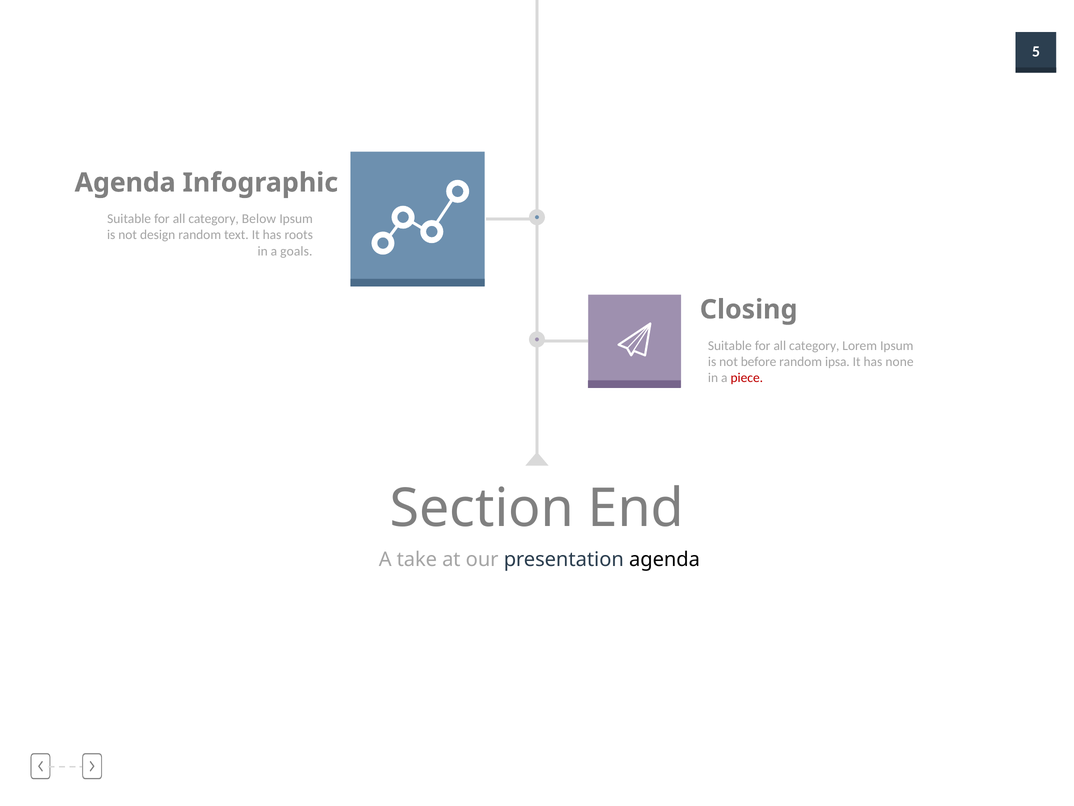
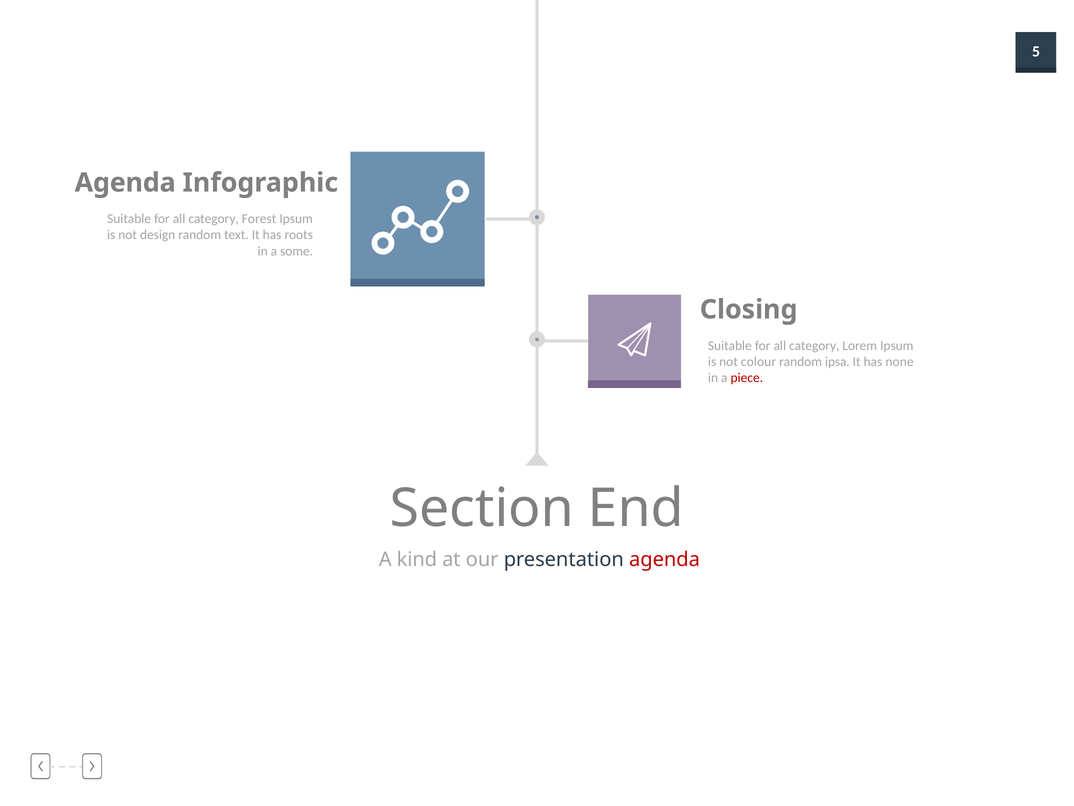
Below: Below -> Forest
goals: goals -> some
before: before -> colour
take: take -> kind
agenda at (665, 559) colour: black -> red
